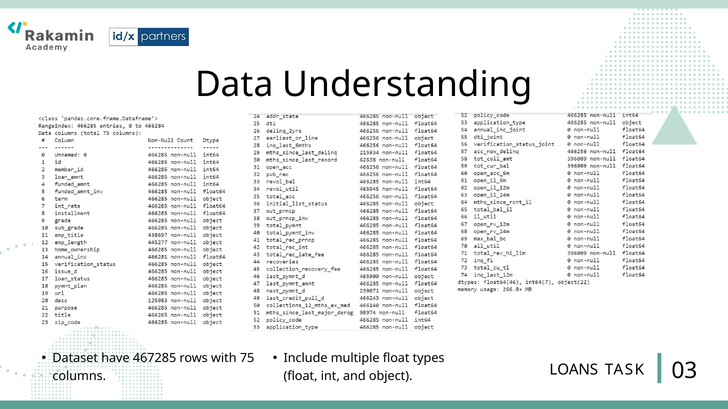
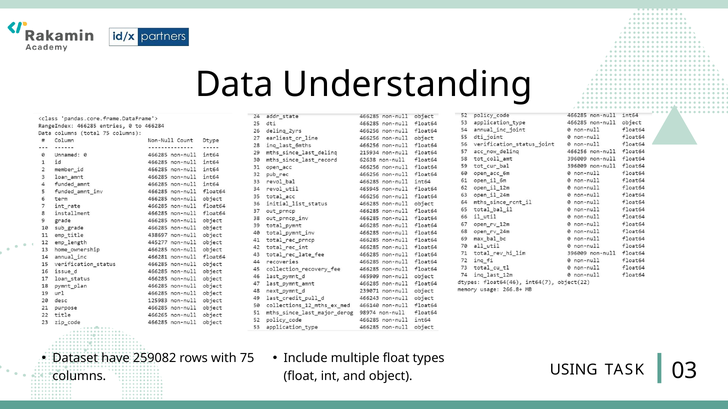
467285: 467285 -> 259082
LOANS: LOANS -> USING
